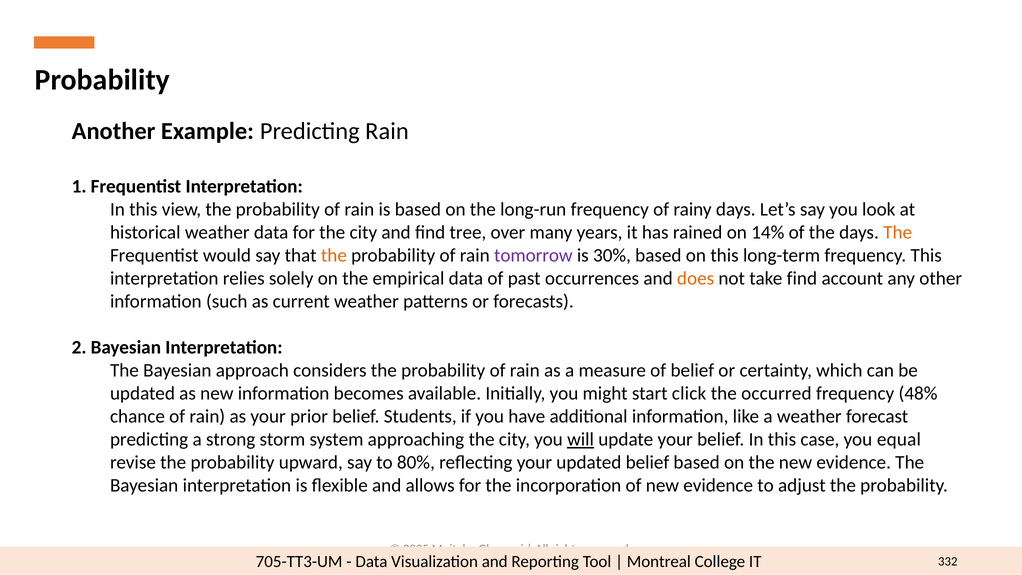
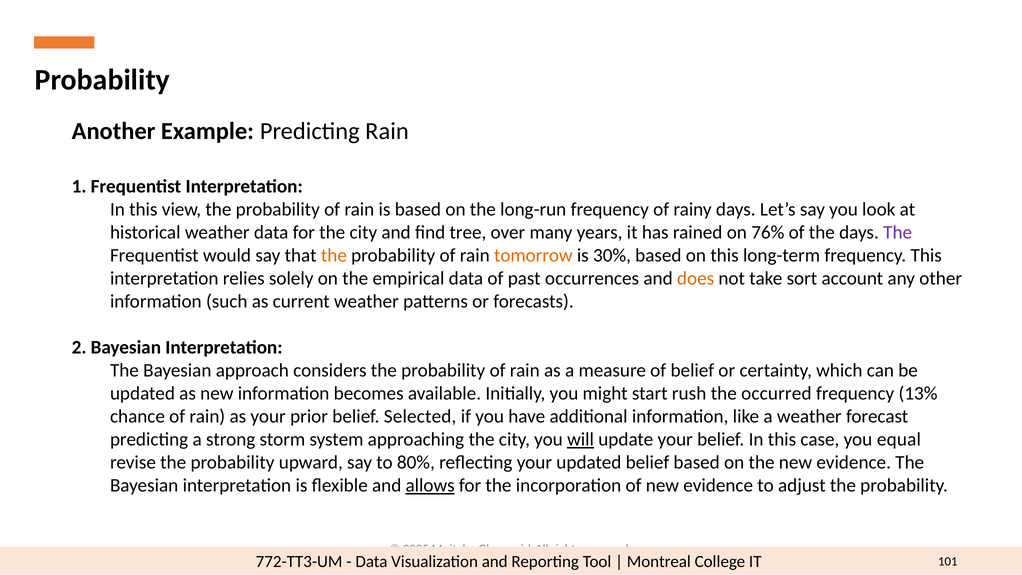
14%: 14% -> 76%
The at (898, 232) colour: orange -> purple
tomorrow colour: purple -> orange
take find: find -> sort
click: click -> rush
48%: 48% -> 13%
Students: Students -> Selected
allows underline: none -> present
705-TT3-UM: 705-TT3-UM -> 772-TT3-UM
332: 332 -> 101
